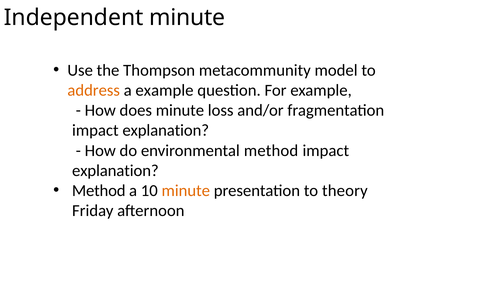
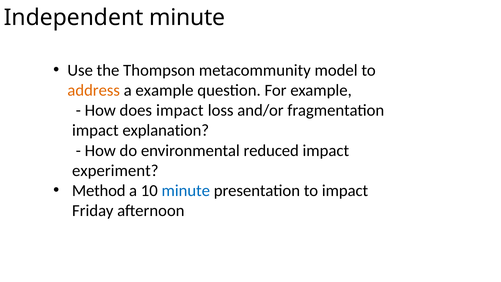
does minute: minute -> impact
environmental method: method -> reduced
explanation at (115, 170): explanation -> experiment
minute at (186, 191) colour: orange -> blue
to theory: theory -> impact
